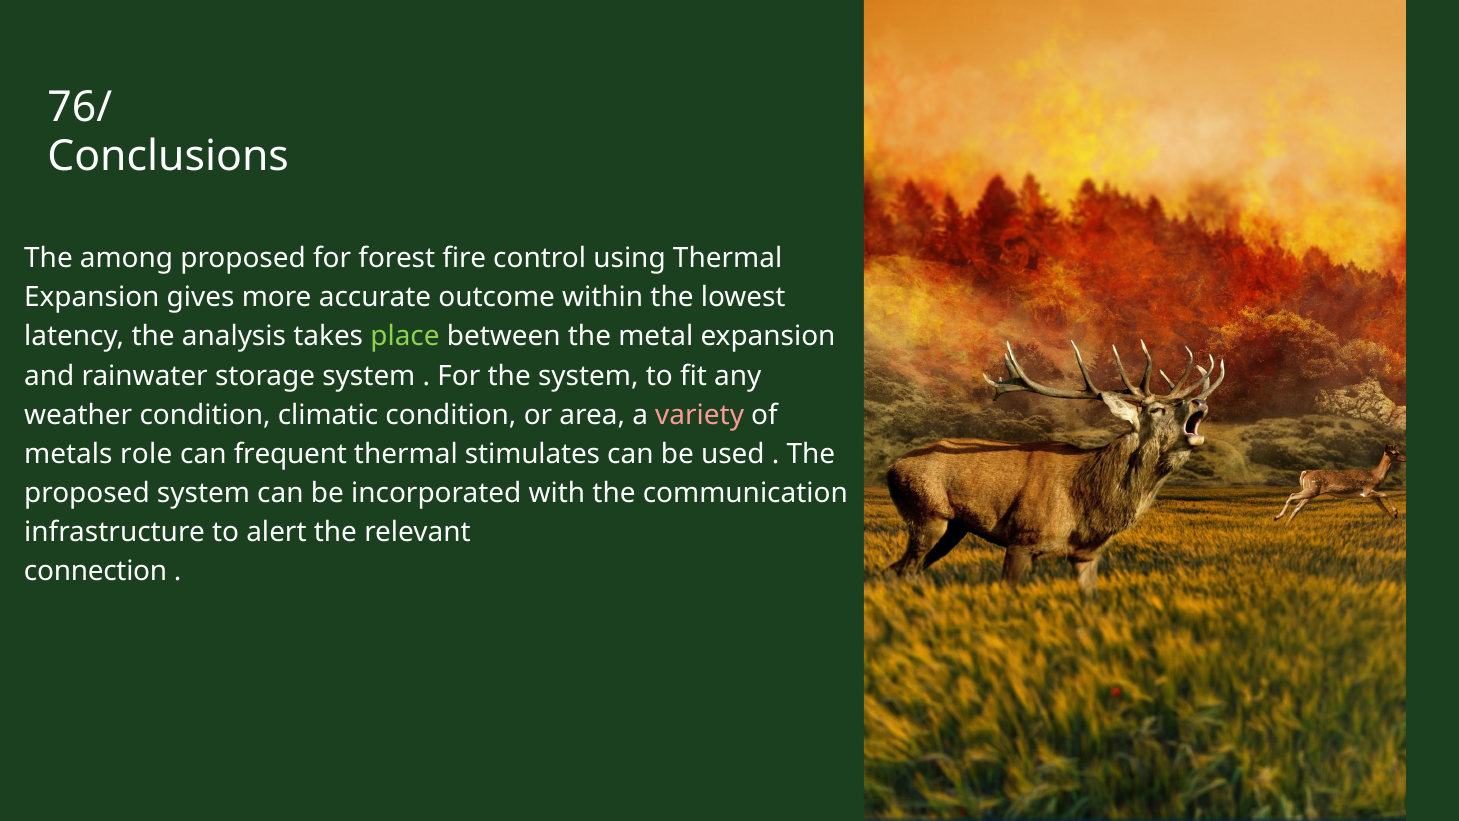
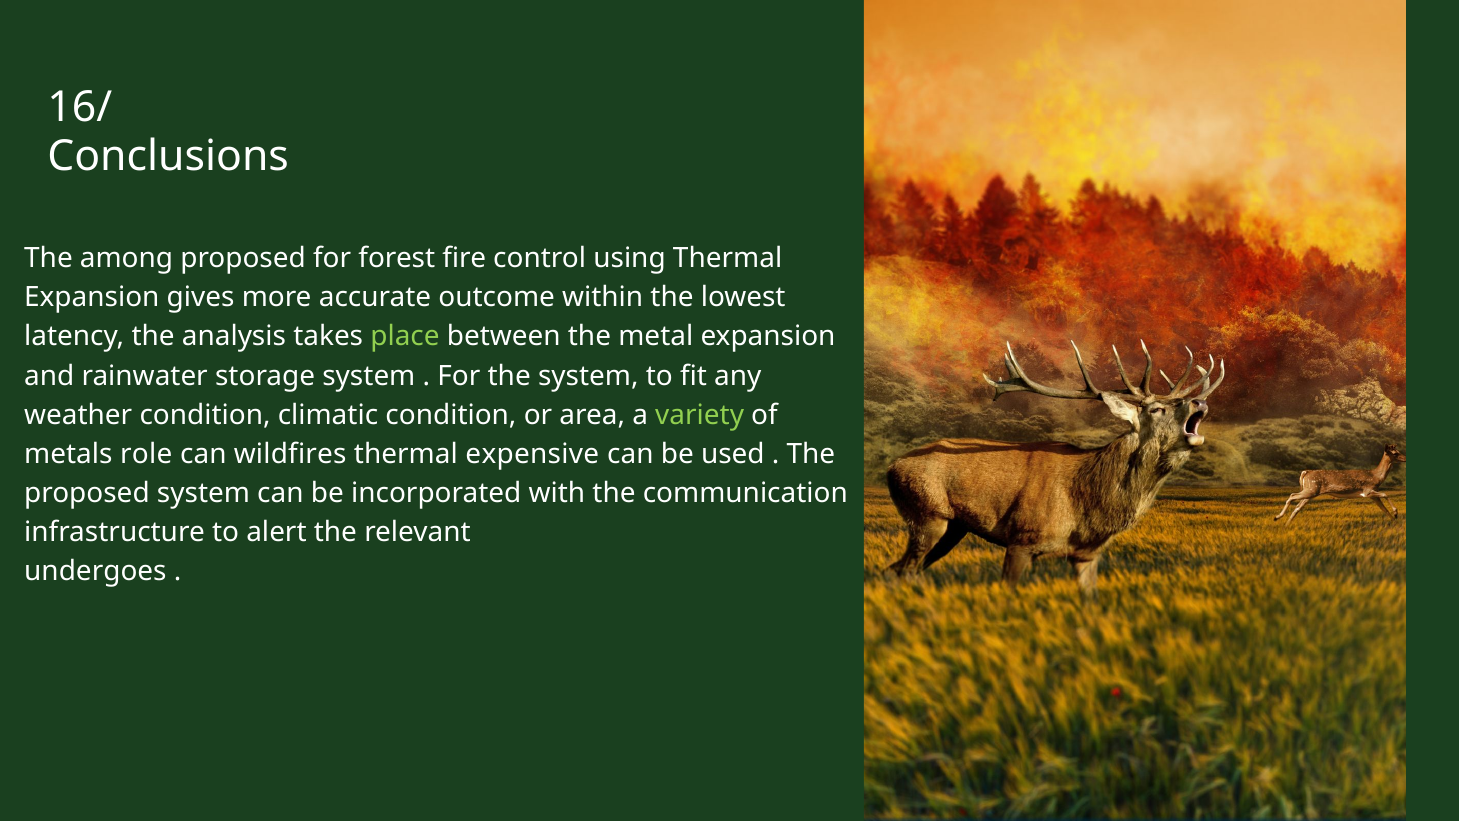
76/: 76/ -> 16/
variety colour: pink -> light green
frequent: frequent -> wildfires
stimulates: stimulates -> expensive
connection: connection -> undergoes
